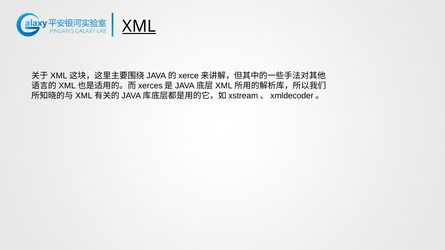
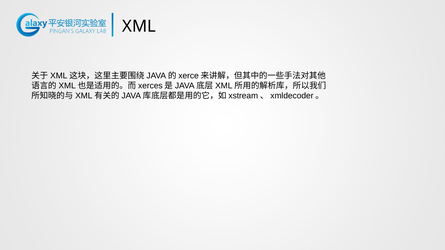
XML underline: present -> none
